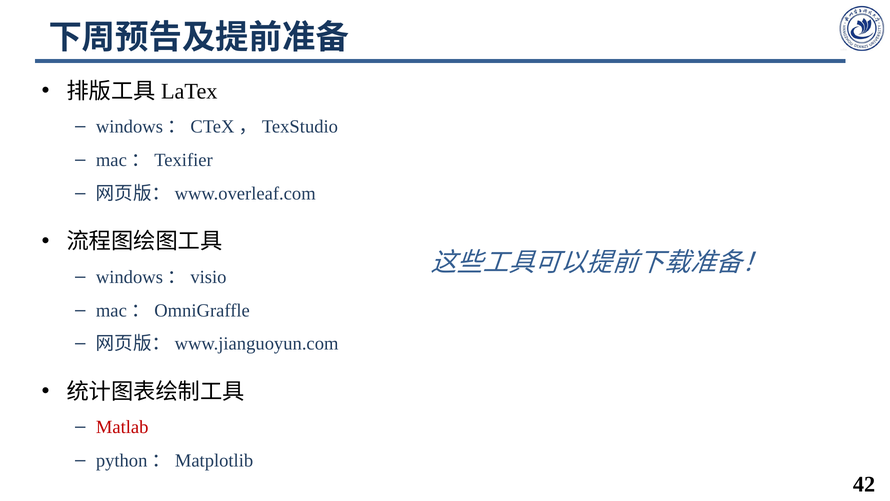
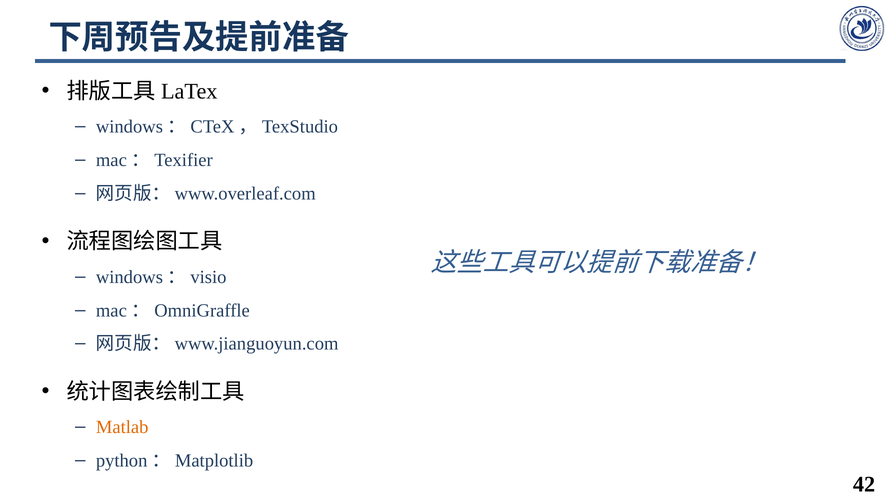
Matlab colour: red -> orange
